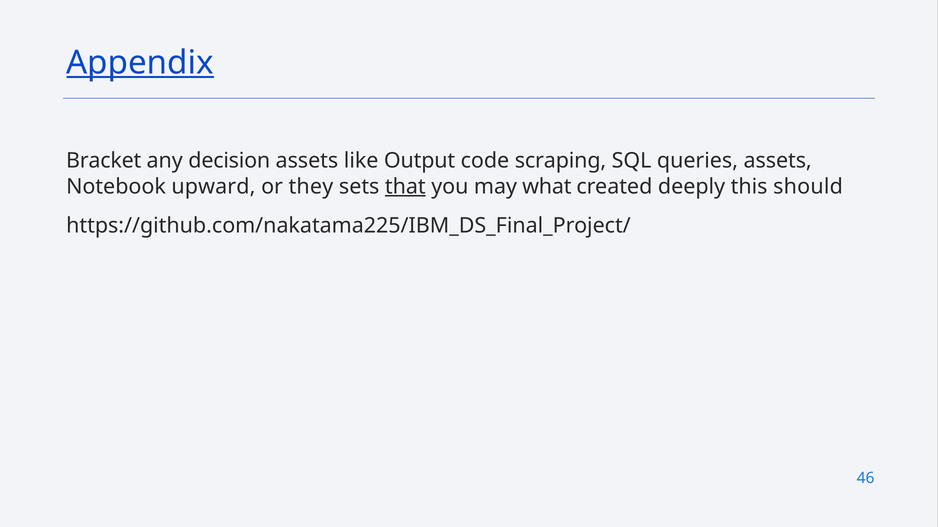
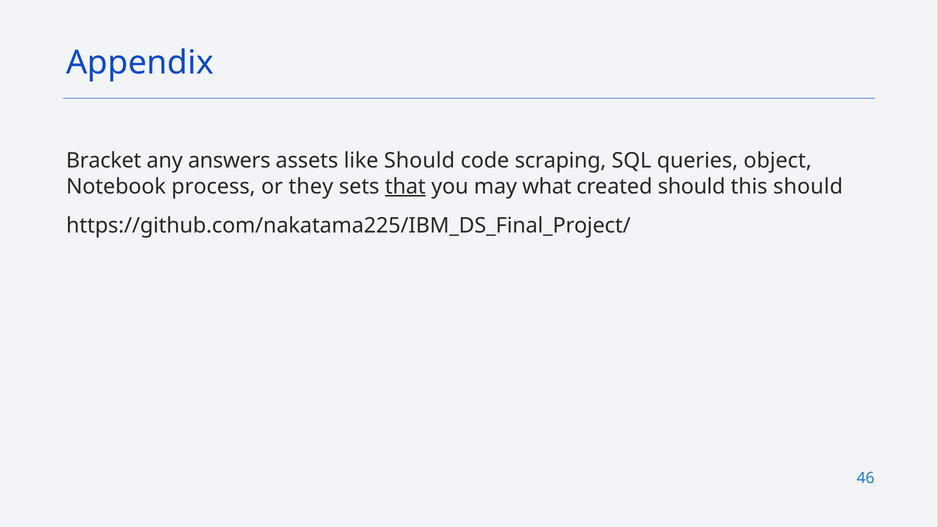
Appendix underline: present -> none
decision: decision -> answers
like Output: Output -> Should
queries assets: assets -> object
upward: upward -> process
created deeply: deeply -> should
